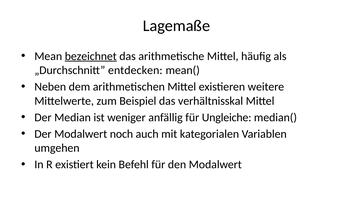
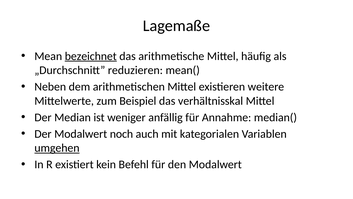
entdecken: entdecken -> reduzieren
Ungleiche: Ungleiche -> Annahme
umgehen underline: none -> present
